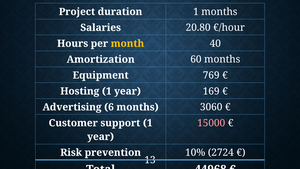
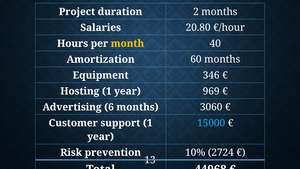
duration 1: 1 -> 2
769: 769 -> 346
169: 169 -> 969
15000 colour: pink -> light blue
